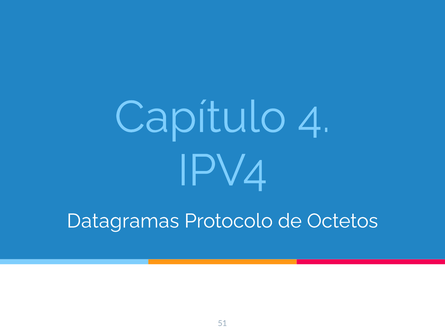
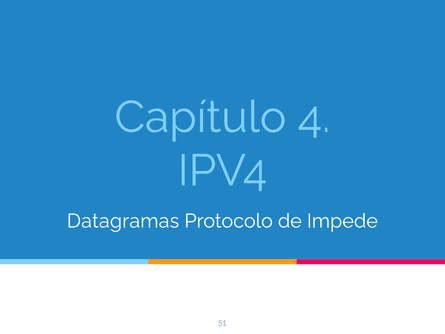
Octetos: Octetos -> Impede
